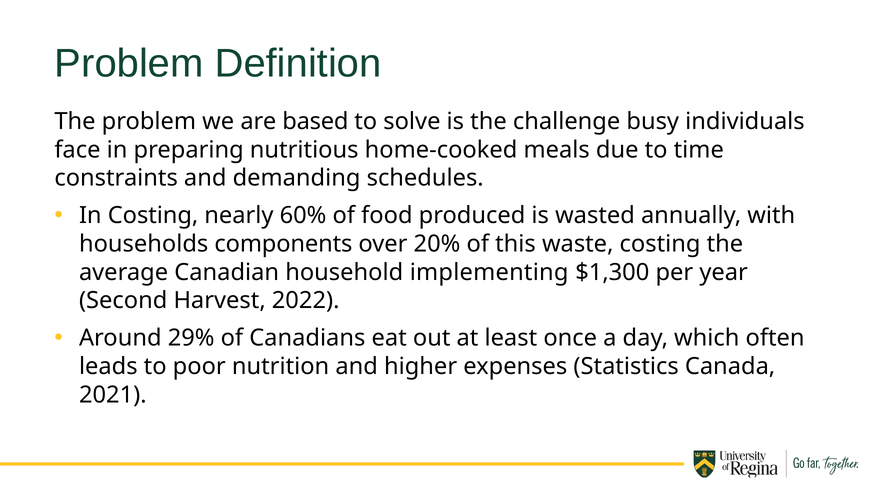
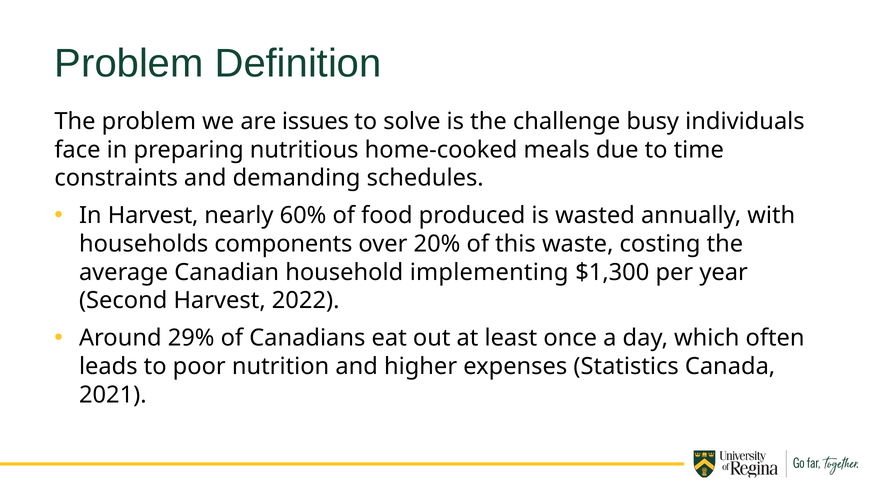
based: based -> issues
In Costing: Costing -> Harvest
